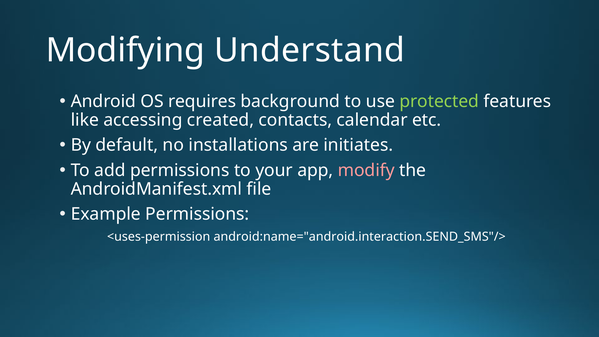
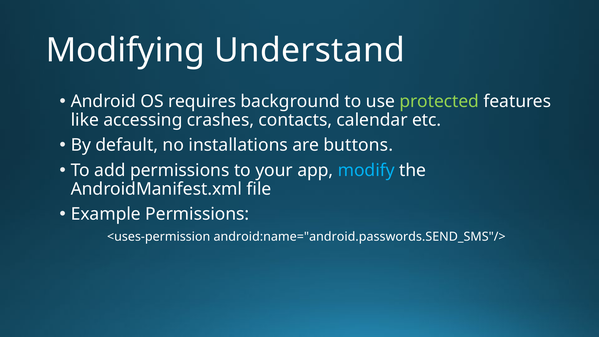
created: created -> crashes
initiates: initiates -> buttons
modify colour: pink -> light blue
android:name="android.interaction.SEND_SMS"/>: android:name="android.interaction.SEND_SMS"/> -> android:name="android.passwords.SEND_SMS"/>
